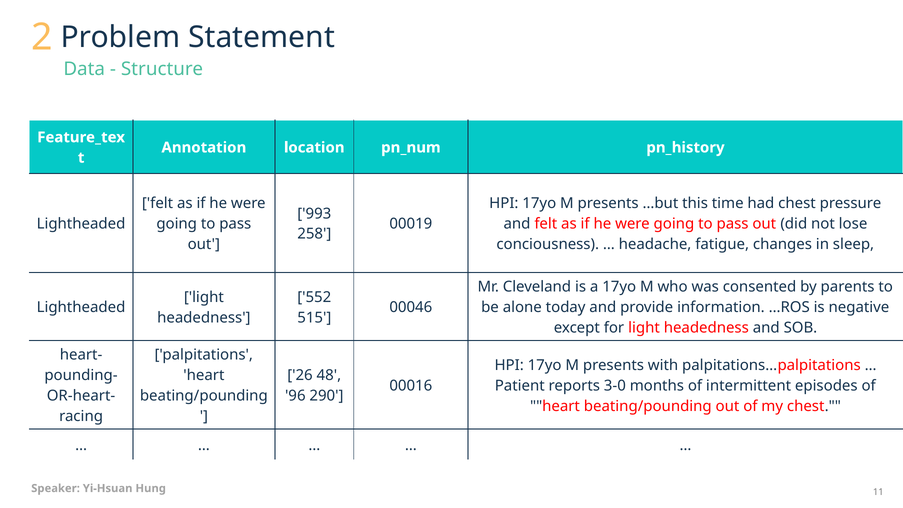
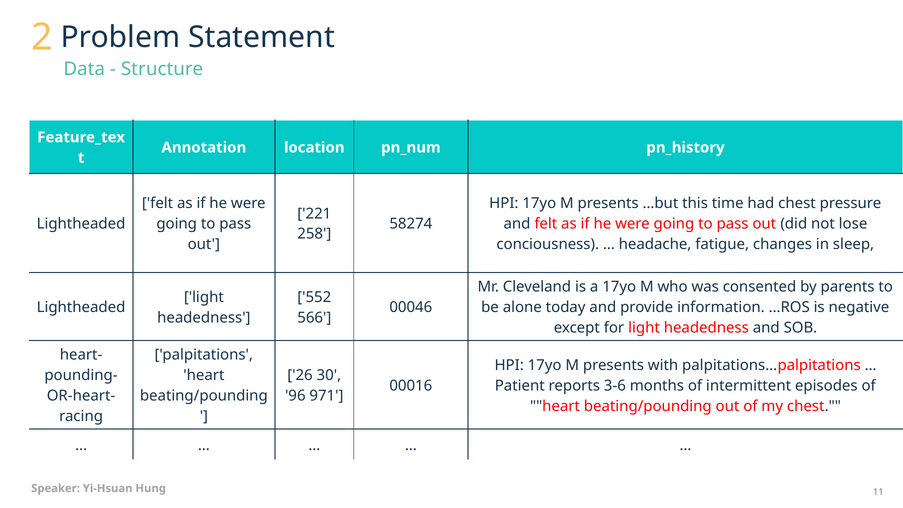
993: 993 -> 221
00019: 00019 -> 58274
515: 515 -> 566
48: 48 -> 30
3-0: 3-0 -> 3-6
290: 290 -> 971
